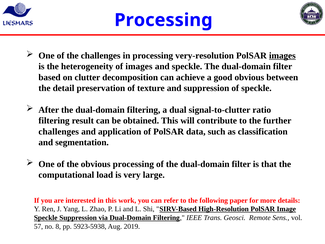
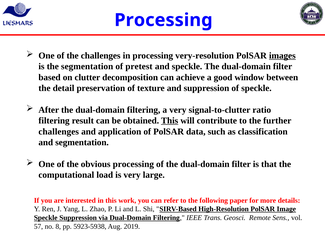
the heterogeneity: heterogeneity -> segmentation
of images: images -> pretest
good obvious: obvious -> window
a dual: dual -> very
This at (170, 121) underline: none -> present
